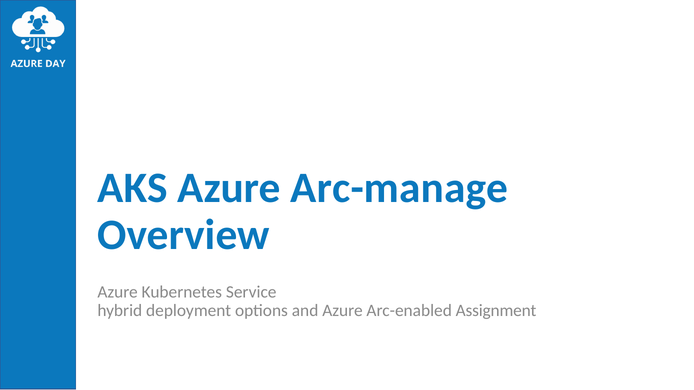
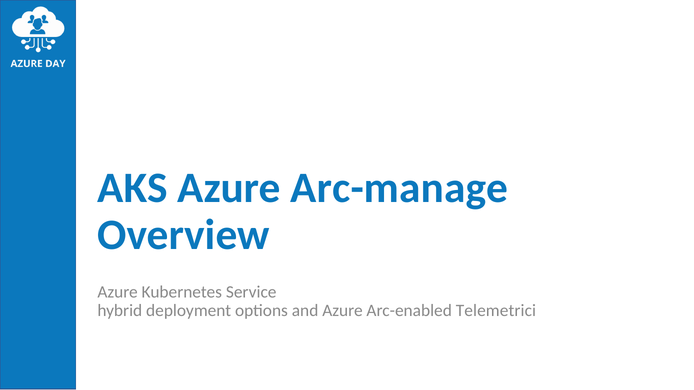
Assignment: Assignment -> Telemetrici
